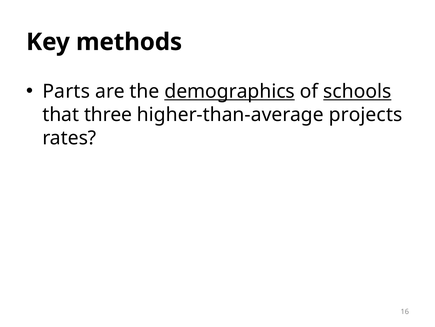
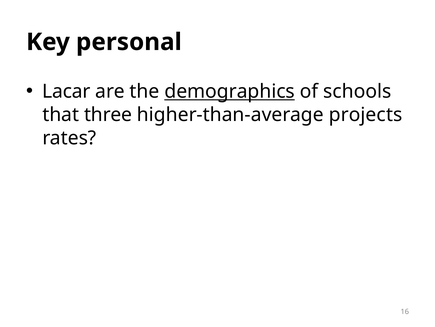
methods: methods -> personal
Parts: Parts -> Lacar
schools underline: present -> none
